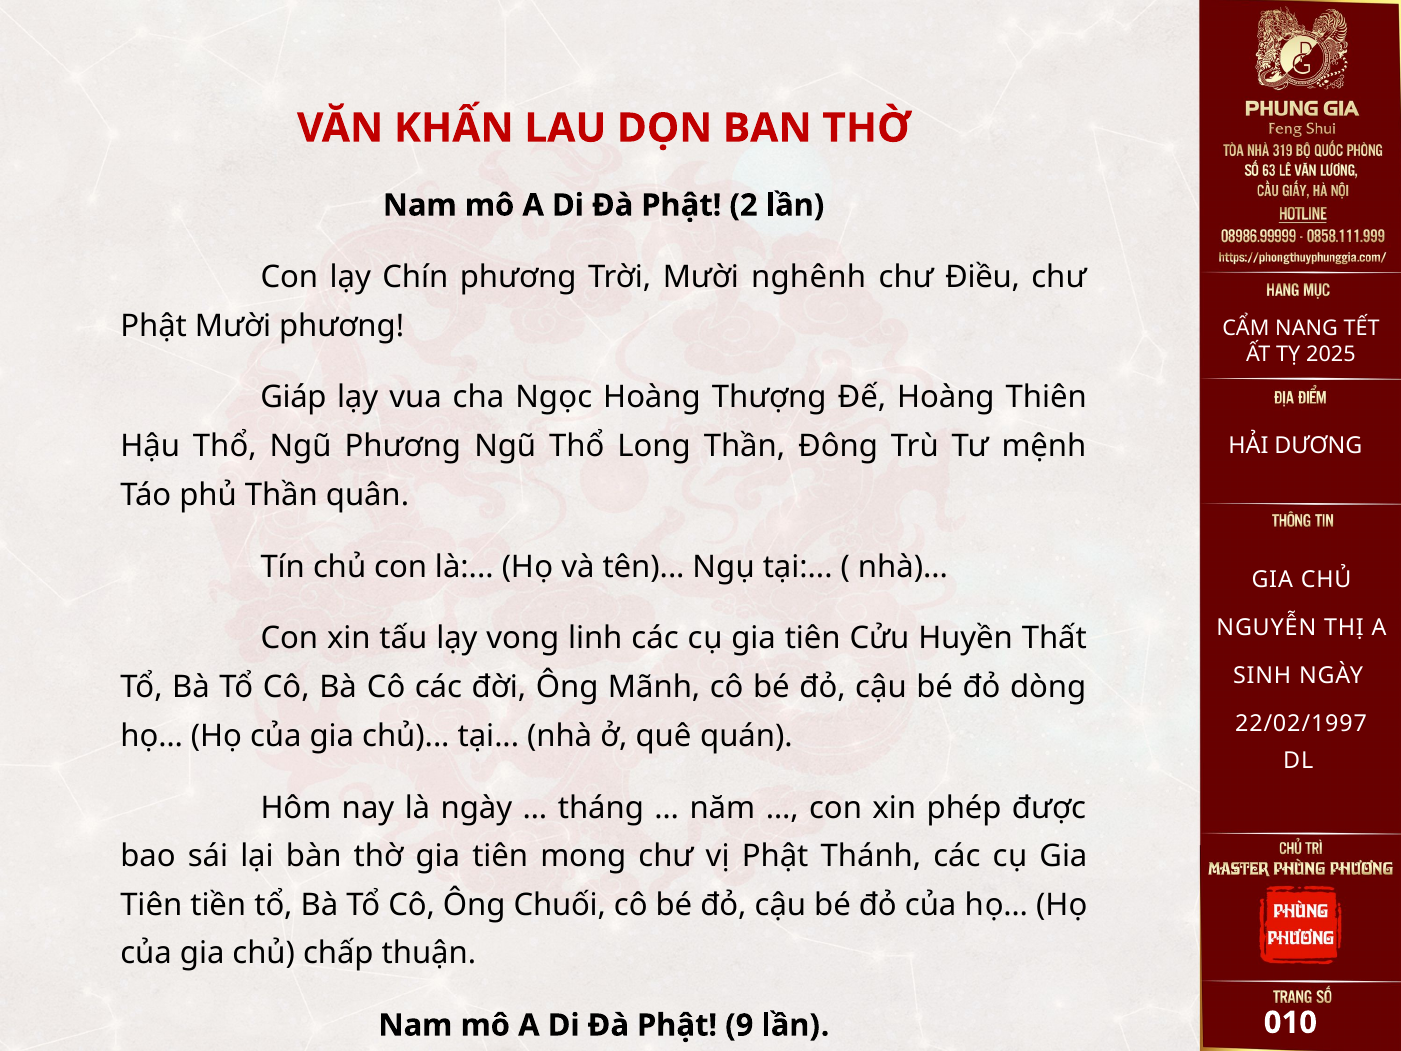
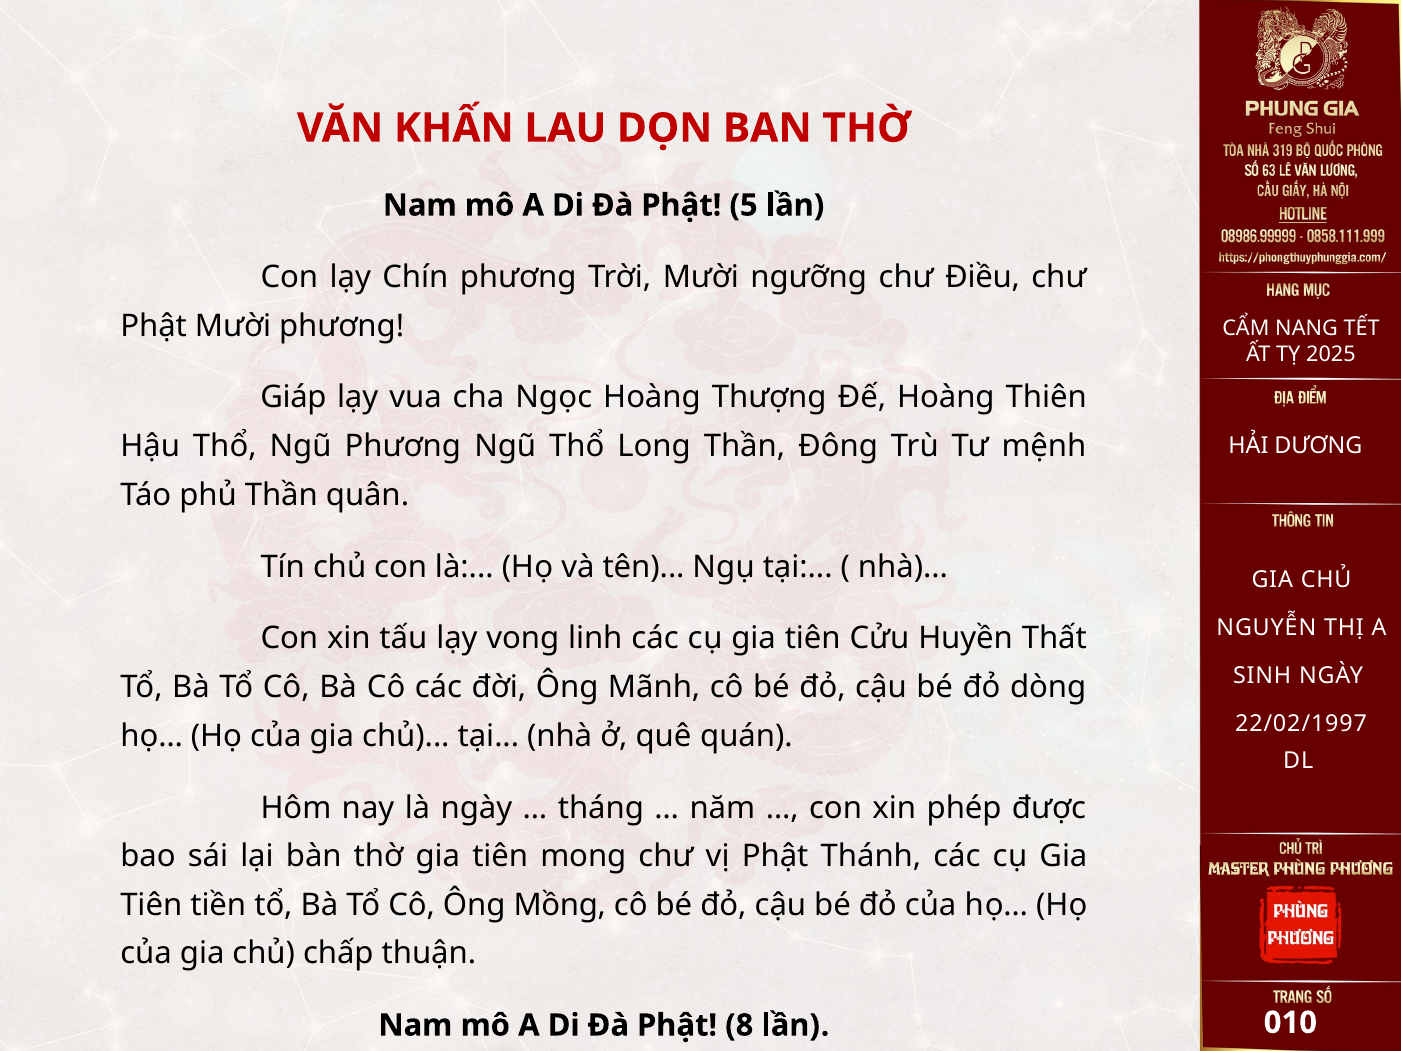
2: 2 -> 5
nghênh: nghênh -> ngưỡng
Chuối: Chuối -> Mồng
9: 9 -> 8
